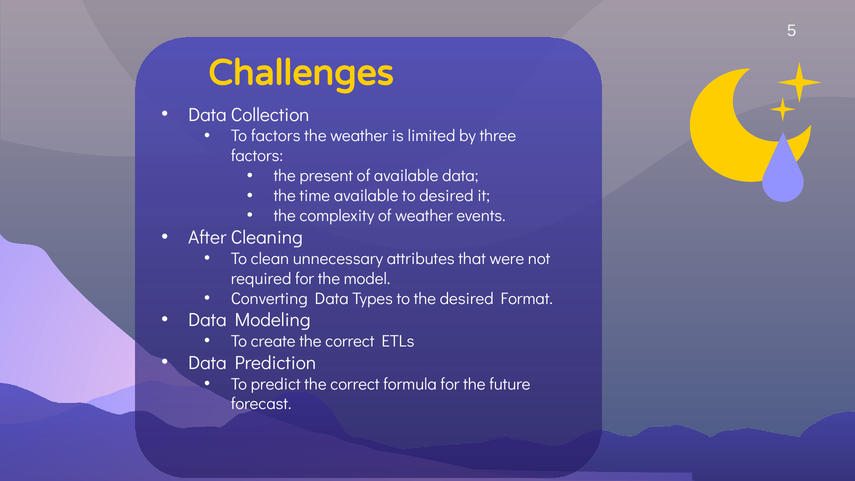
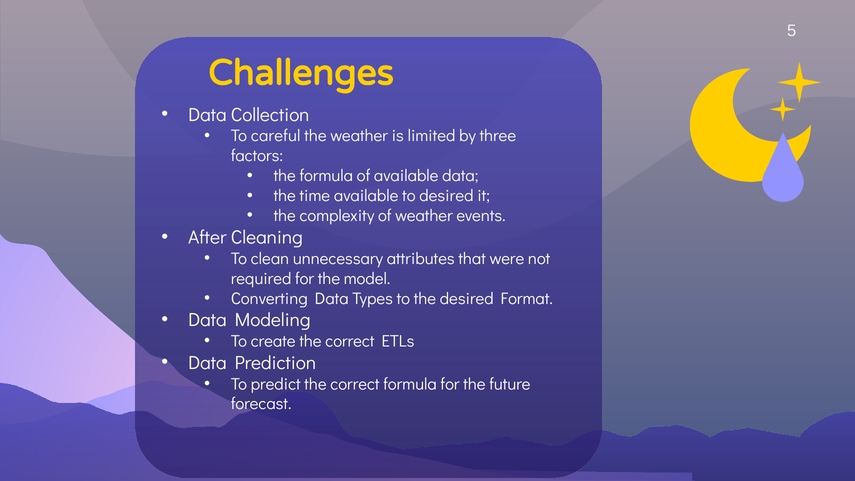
To factors: factors -> careful
the present: present -> formula
